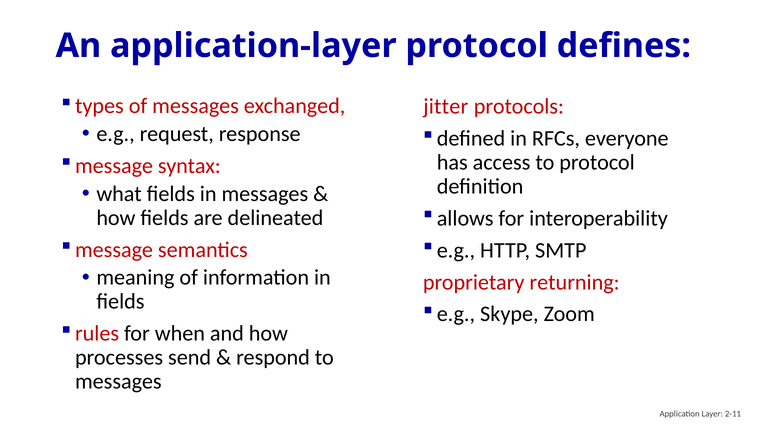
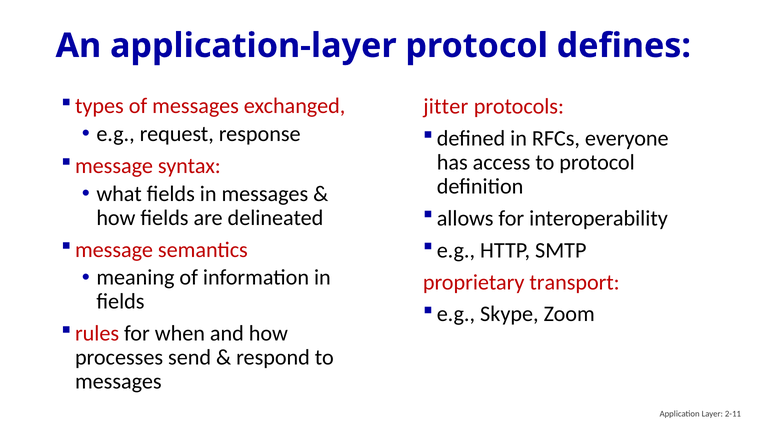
returning: returning -> transport
